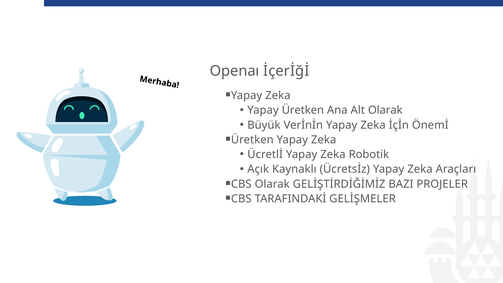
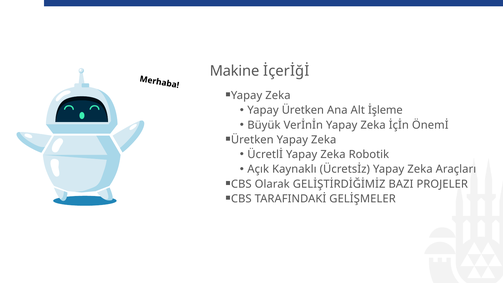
Openaı: Openaı -> Makine
Alt Olarak: Olarak -> İşleme
